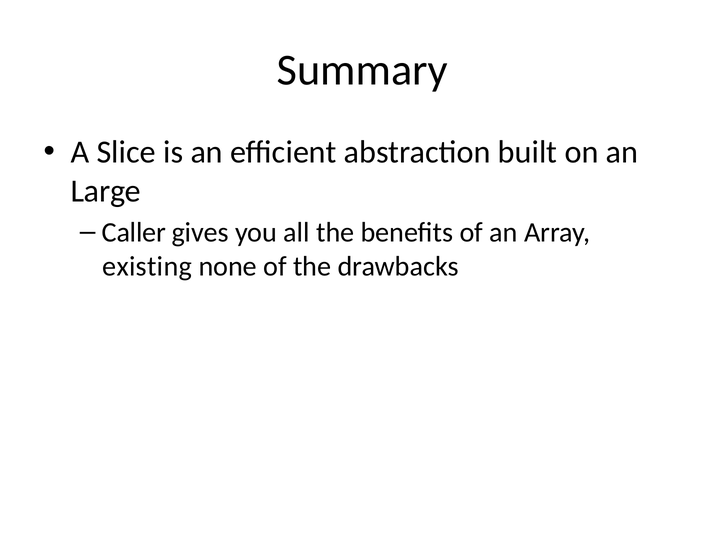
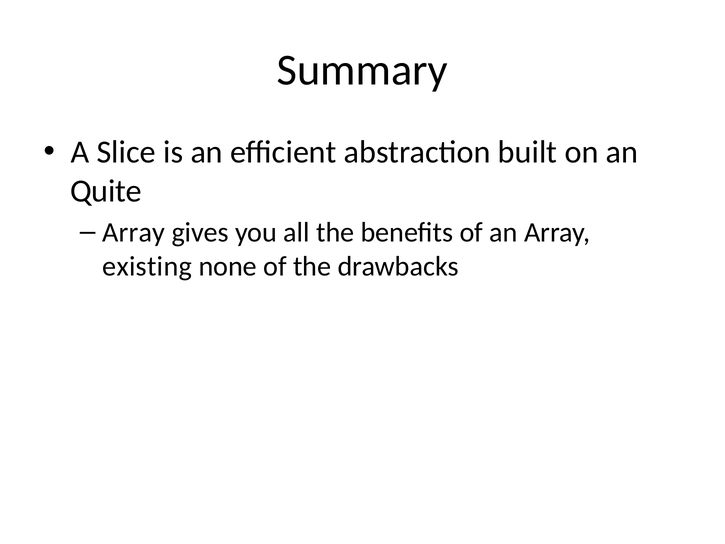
Large: Large -> Quite
Caller at (134, 232): Caller -> Array
